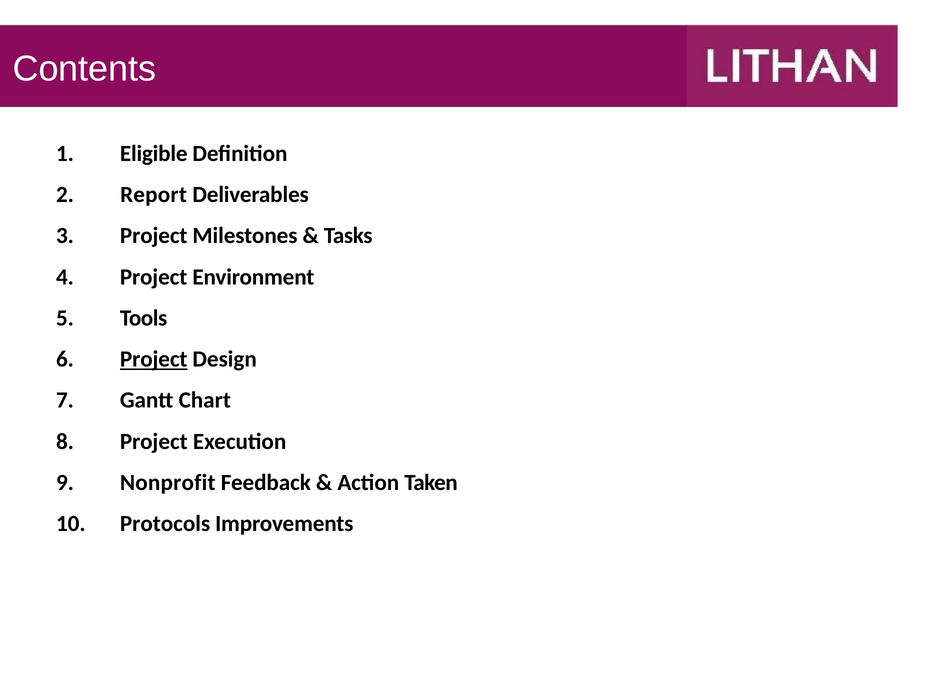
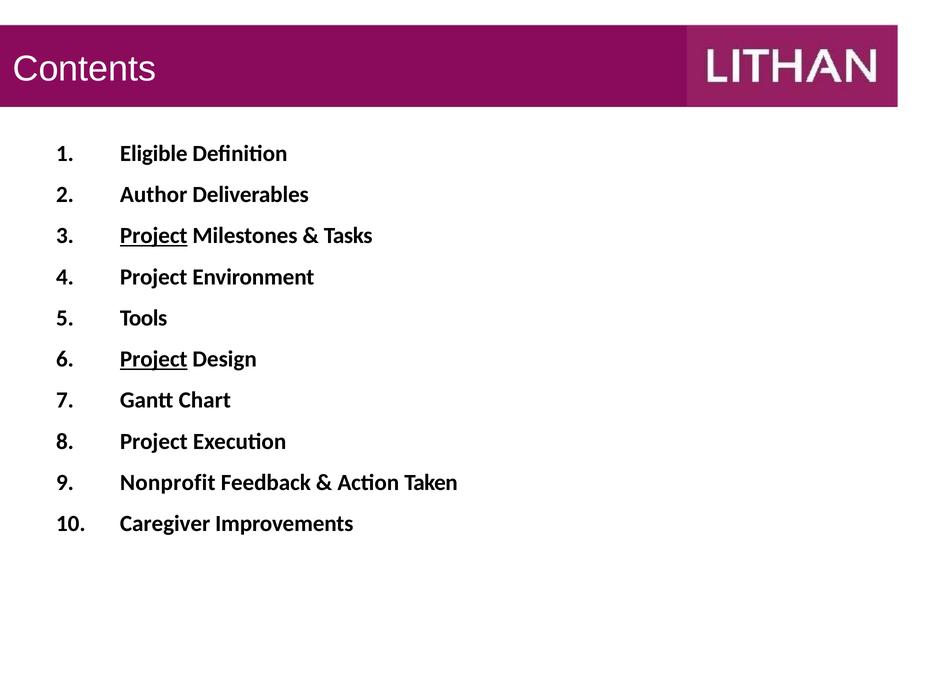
Report: Report -> Author
Project at (154, 236) underline: none -> present
Protocols: Protocols -> Caregiver
